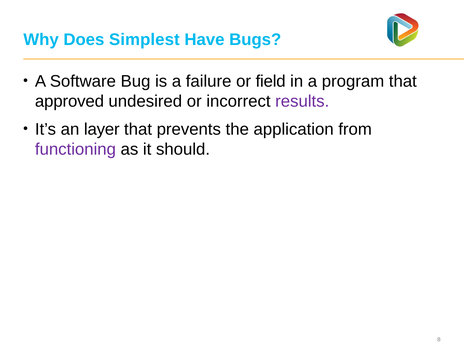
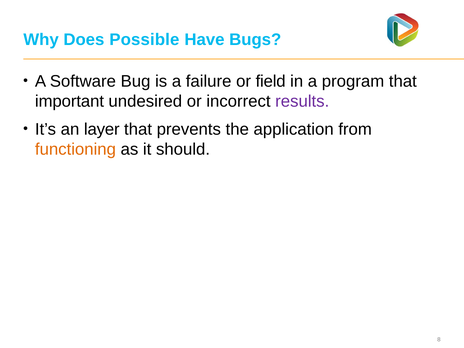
Simplest: Simplest -> Possible
approved: approved -> important
functioning colour: purple -> orange
